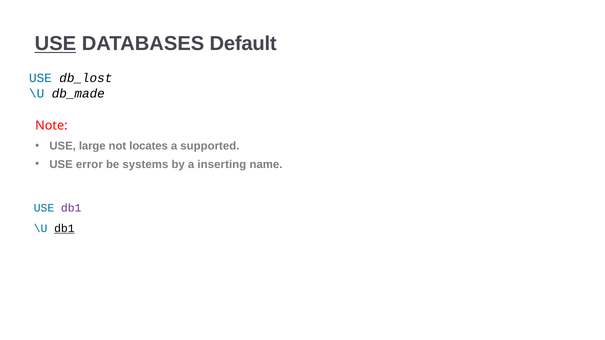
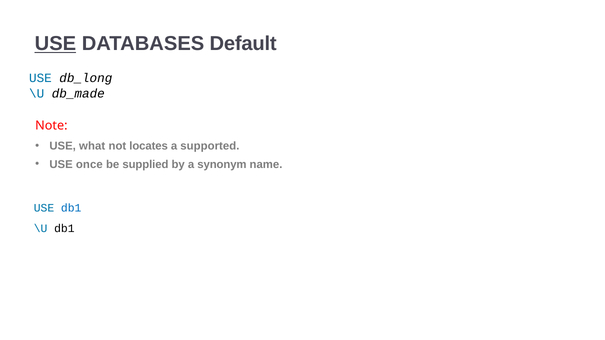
db_lost: db_lost -> db_long
large: large -> what
error: error -> once
systems: systems -> supplied
inserting: inserting -> synonym
db1 at (71, 208) colour: purple -> blue
db1 at (64, 229) underline: present -> none
